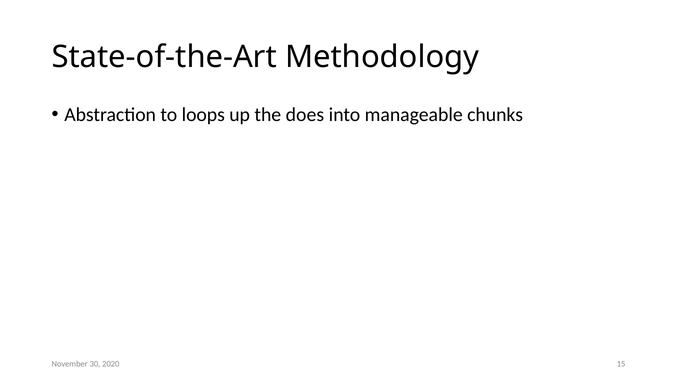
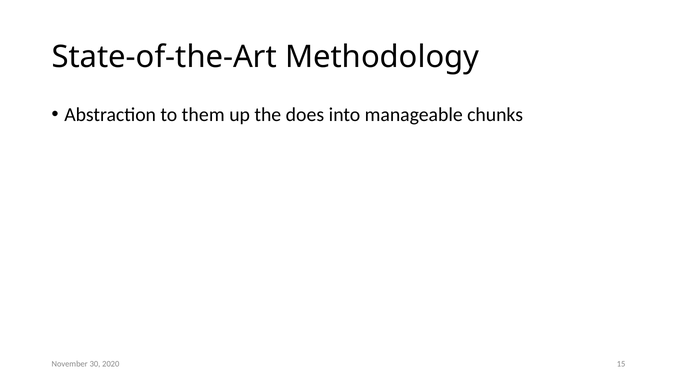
loops: loops -> them
